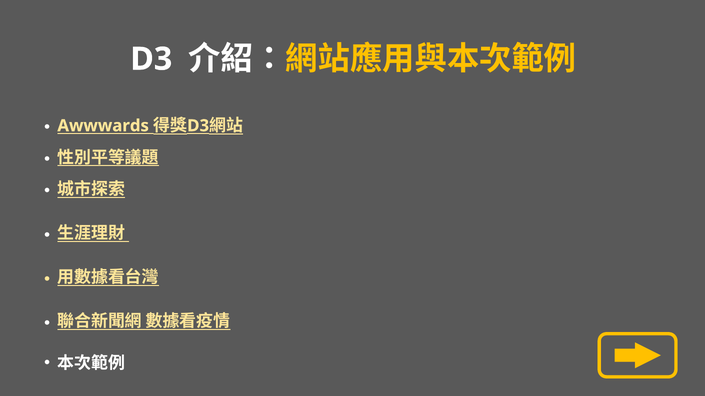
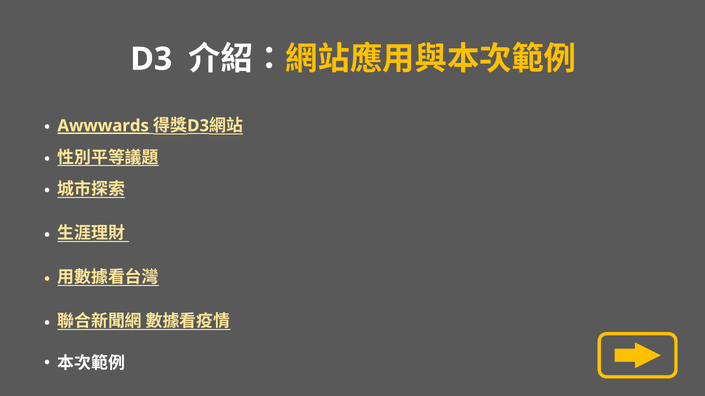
Awwwards underline: none -> present
